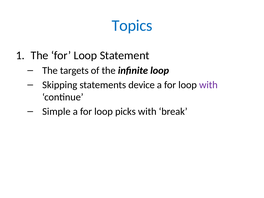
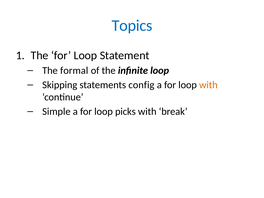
targets: targets -> formal
device: device -> config
with at (208, 85) colour: purple -> orange
